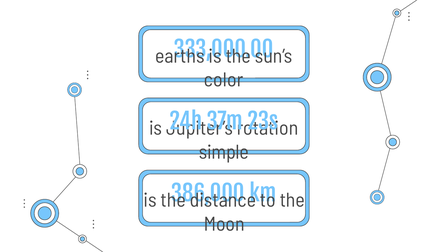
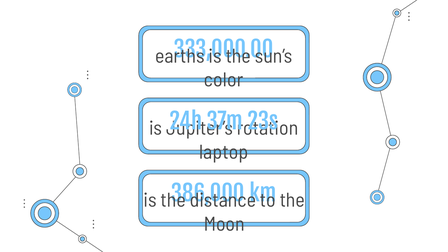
simple: simple -> laptop
